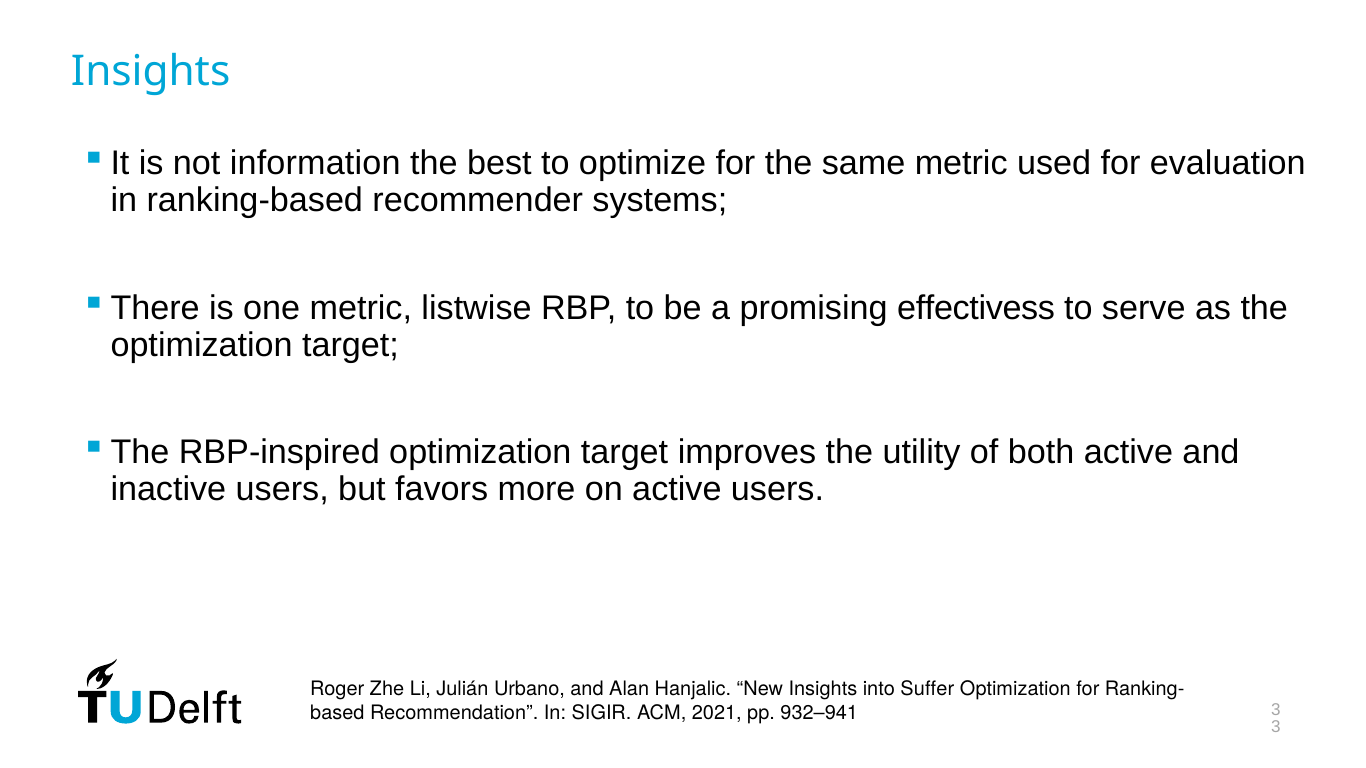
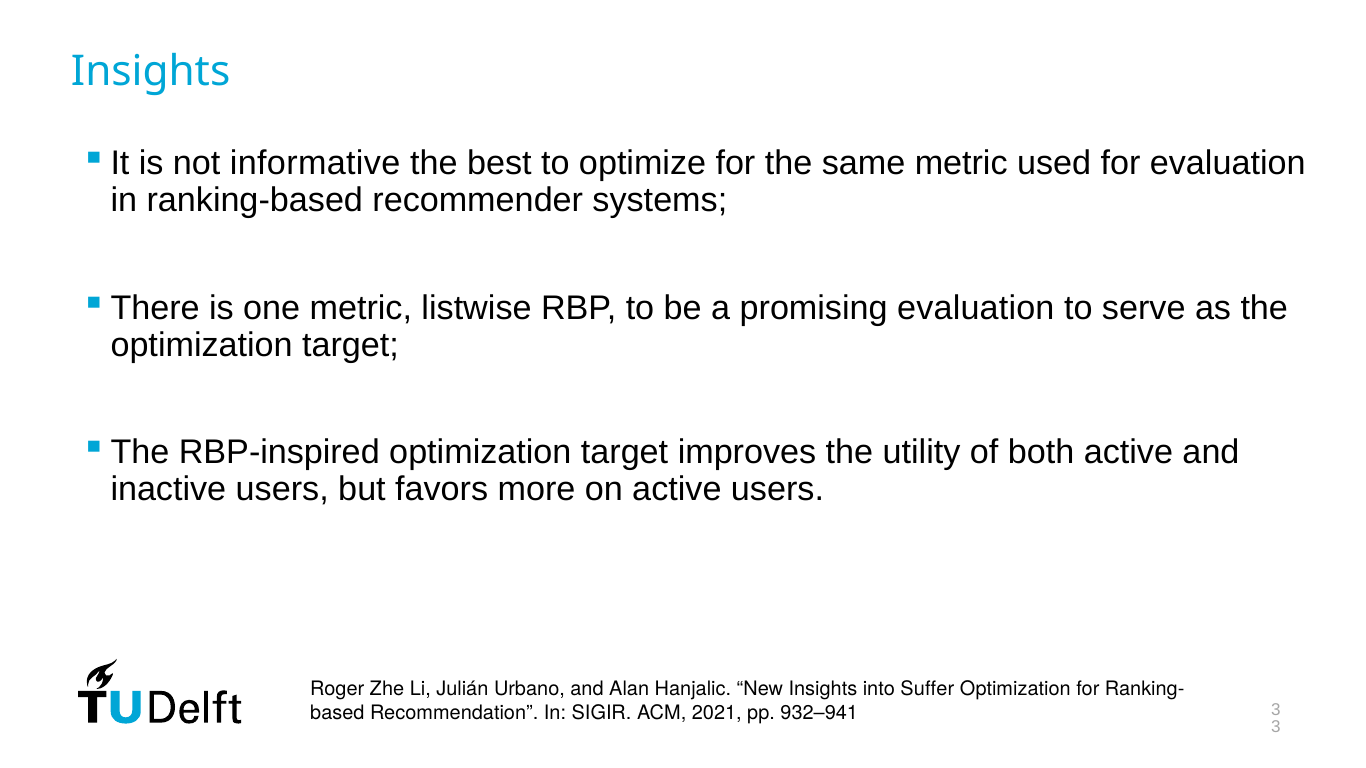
information: information -> informative
promising effectivess: effectivess -> evaluation
